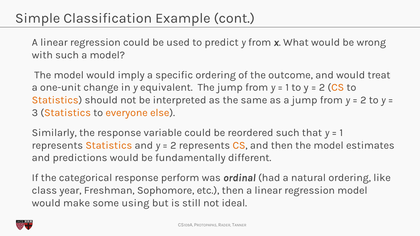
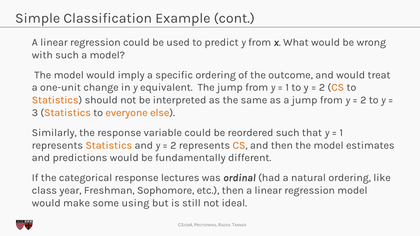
perform: perform -> lectures
